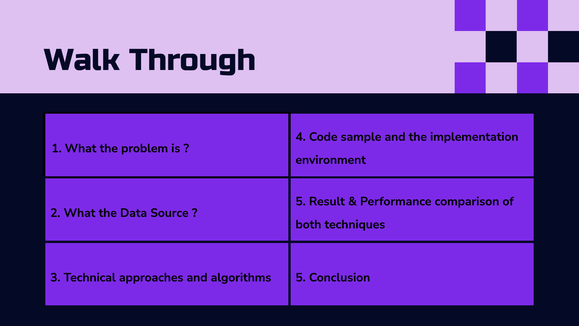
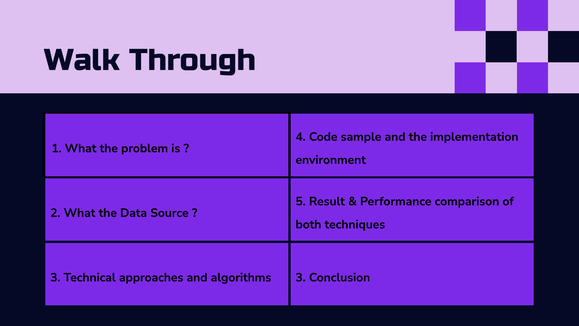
algorithms 5: 5 -> 3
